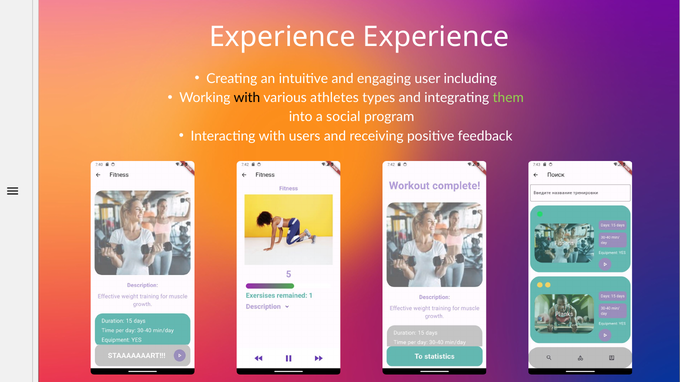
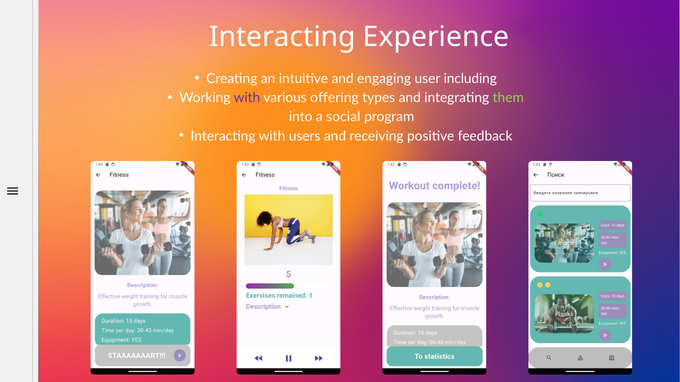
Experience at (282, 37): Experience -> Interacting
with at (247, 98) colour: black -> purple
athletes: athletes -> offering
